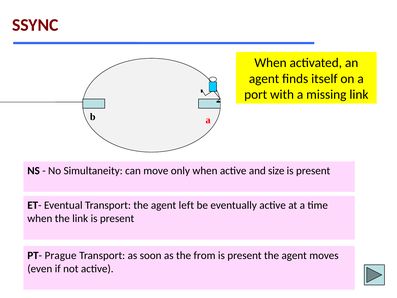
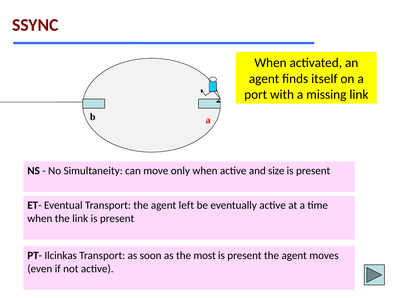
PT- Prague: Prague -> Ilcinkas
from: from -> most
